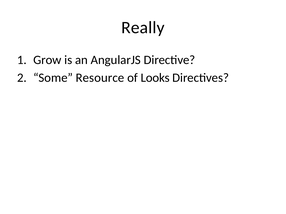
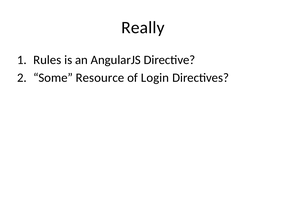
Grow: Grow -> Rules
Looks: Looks -> Login
